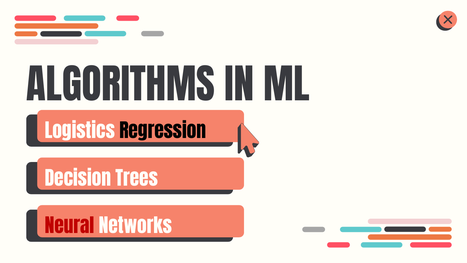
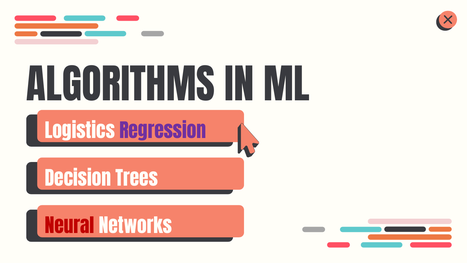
Regression colour: black -> purple
